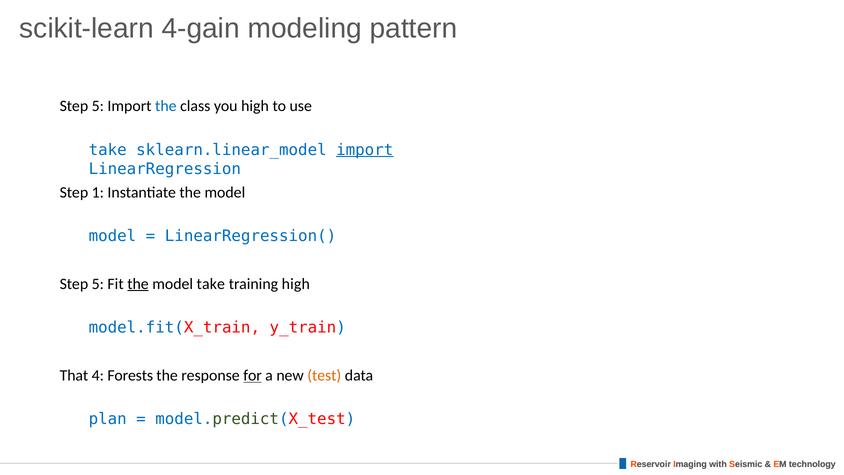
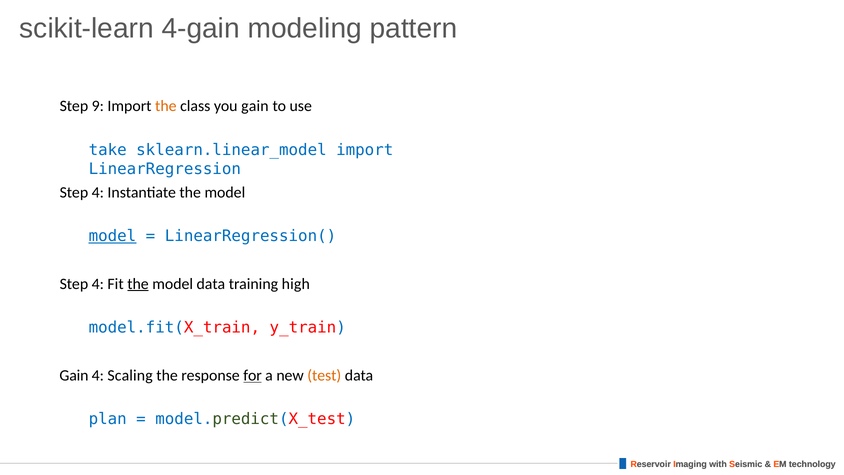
5 at (98, 106): 5 -> 9
the at (166, 106) colour: blue -> orange
you high: high -> gain
import at (365, 150) underline: present -> none
1 at (98, 192): 1 -> 4
model at (112, 236) underline: none -> present
5 at (98, 284): 5 -> 4
take at (211, 284): take -> data
That at (74, 375): That -> Gain
Forests: Forests -> Scaling
